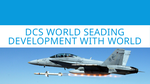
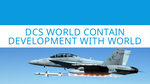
SEADING: SEADING -> CONTAIN
